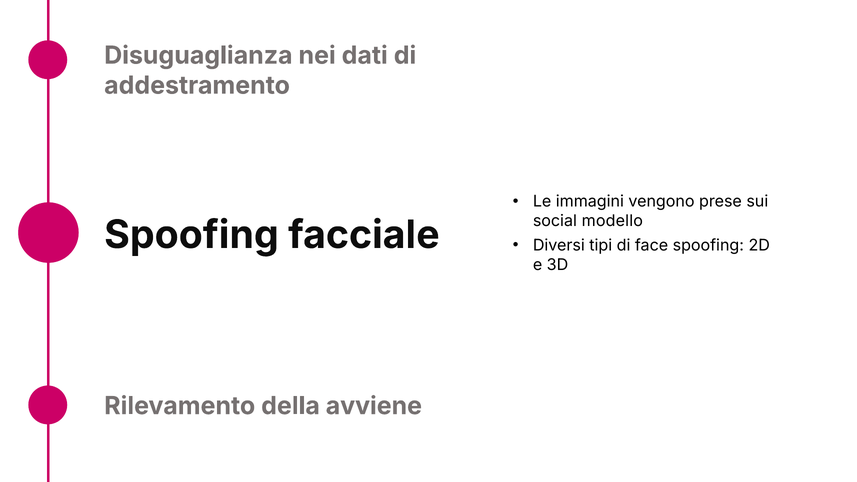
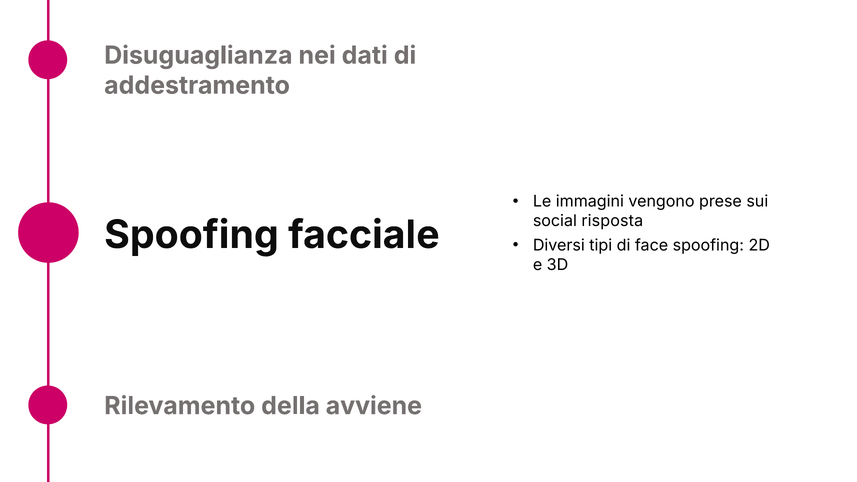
modello: modello -> risposta
